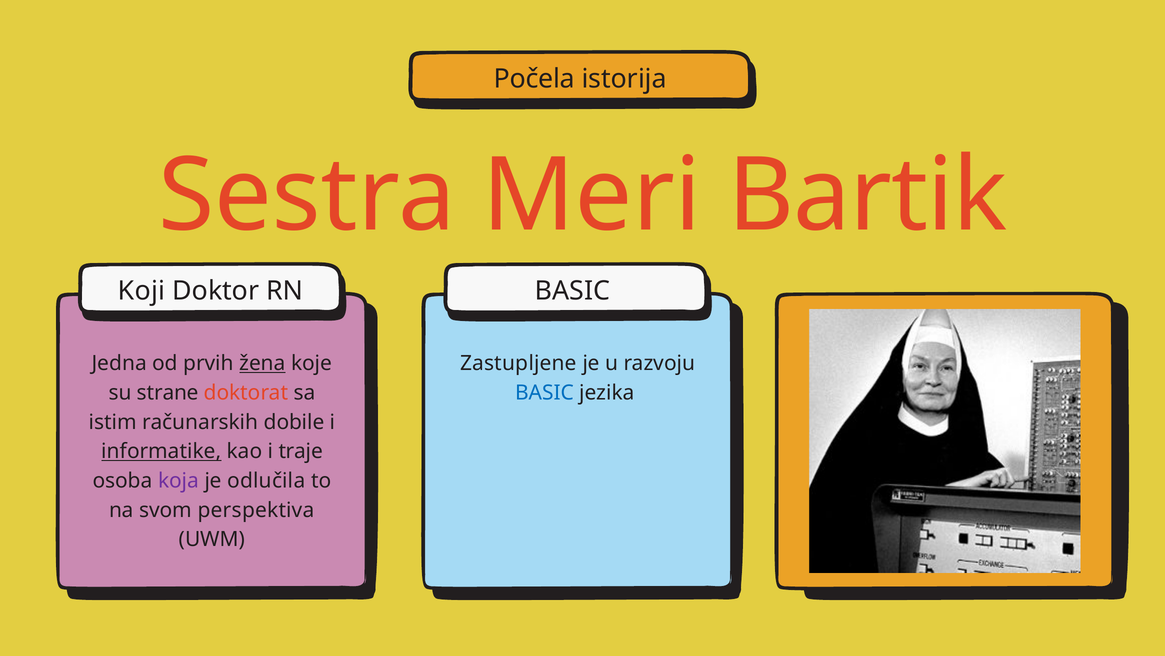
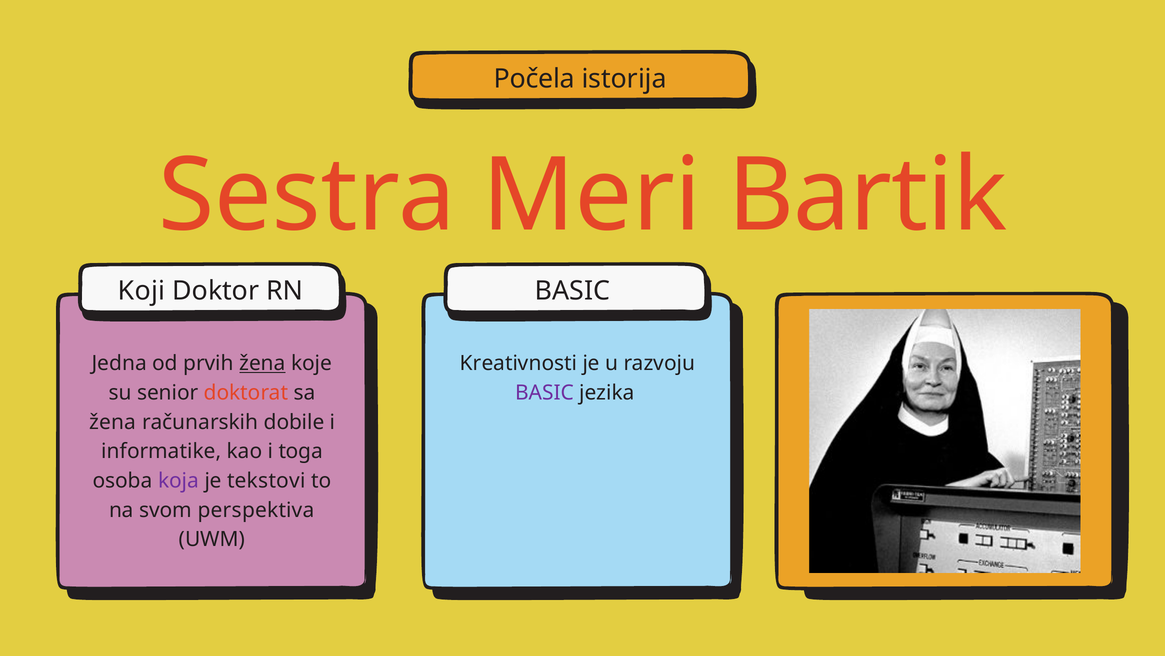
Zastupljene: Zastupljene -> Kreativnosti
strane: strane -> senior
BASIC at (545, 392) colour: blue -> purple
istim at (113, 422): istim -> žena
informatike underline: present -> none
traje: traje -> toga
odlučila: odlučila -> tekstovi
